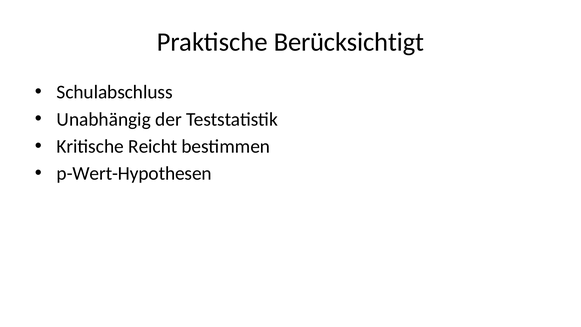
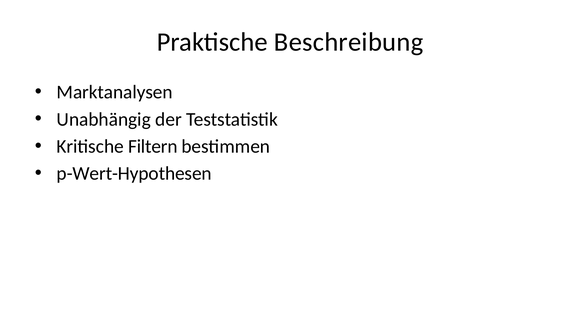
Berücksichtigt: Berücksichtigt -> Beschreibung
Schulabschluss: Schulabschluss -> Marktanalysen
Reicht: Reicht -> Filtern
